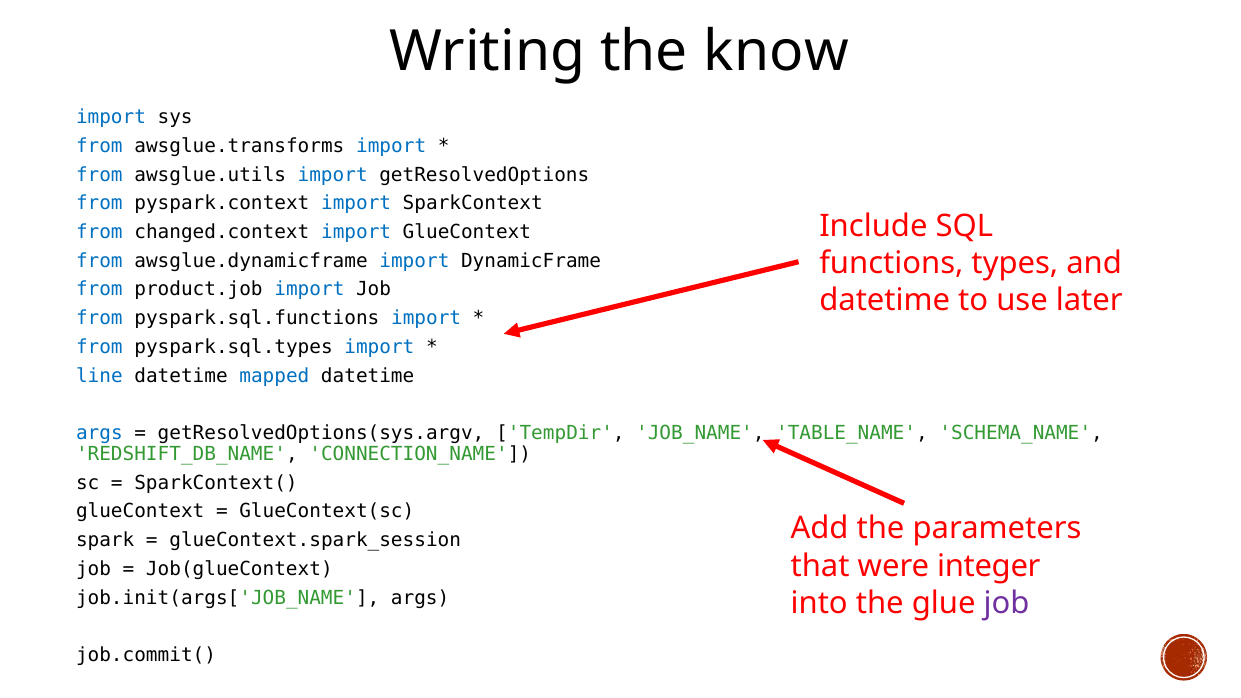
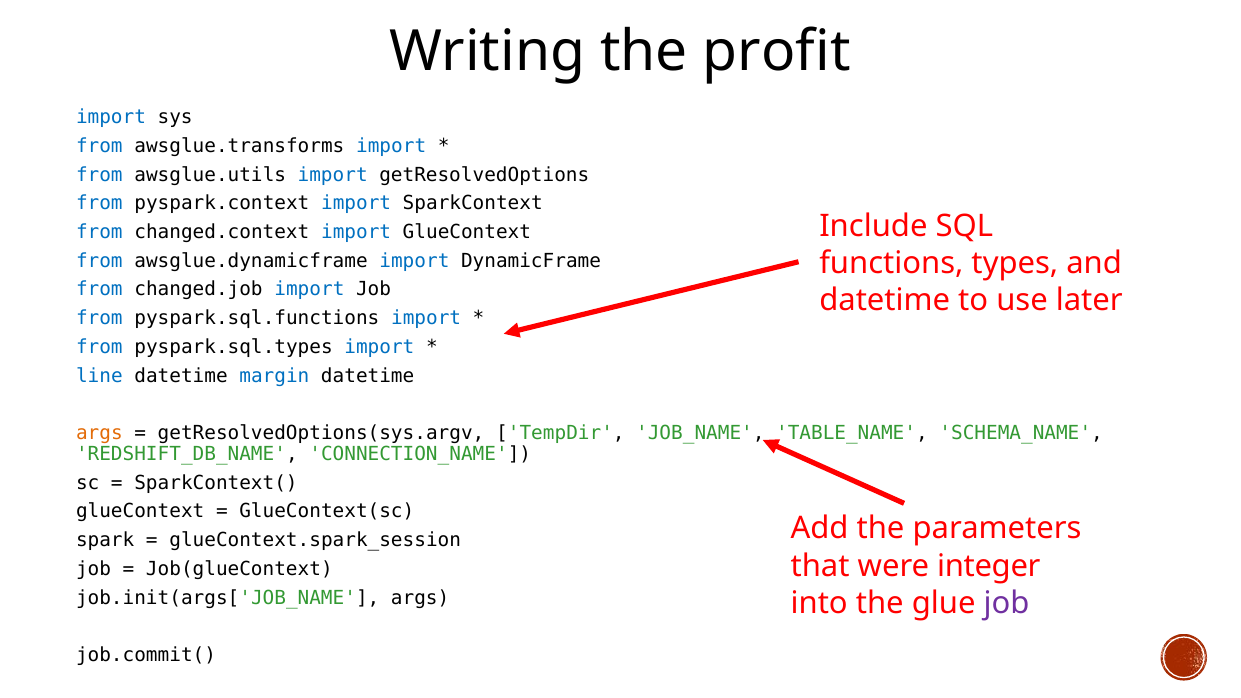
know: know -> profit
product.job: product.job -> changed.job
mapped: mapped -> margin
args at (99, 433) colour: blue -> orange
